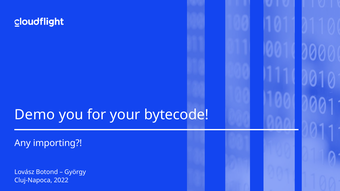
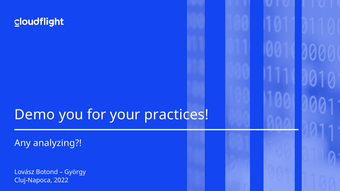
bytecode: bytecode -> practices
importing: importing -> analyzing
